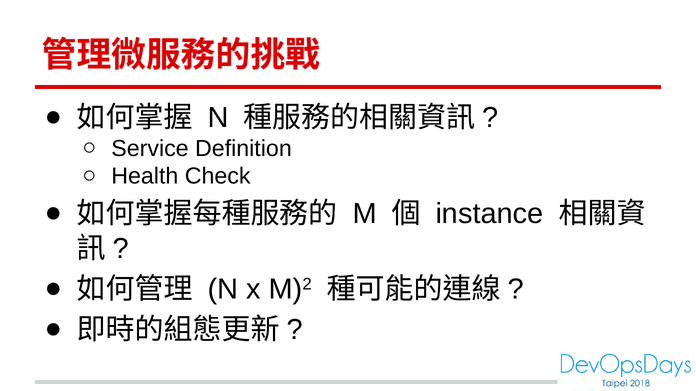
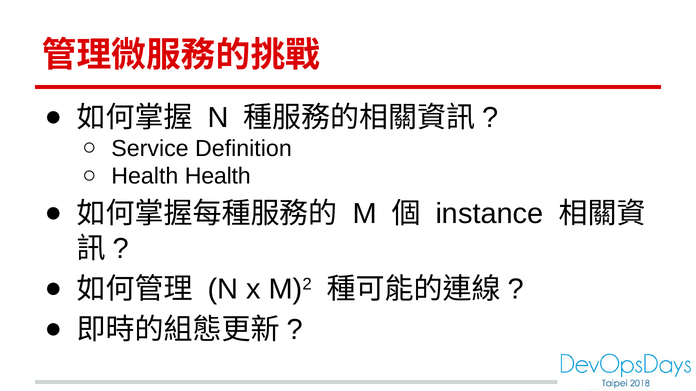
Health Check: Check -> Health
